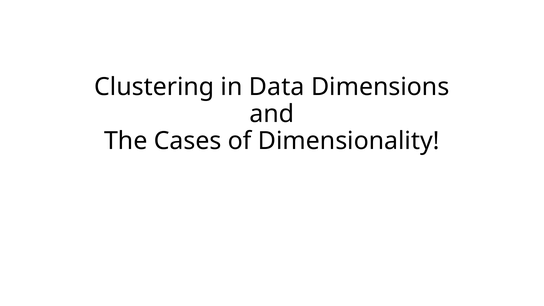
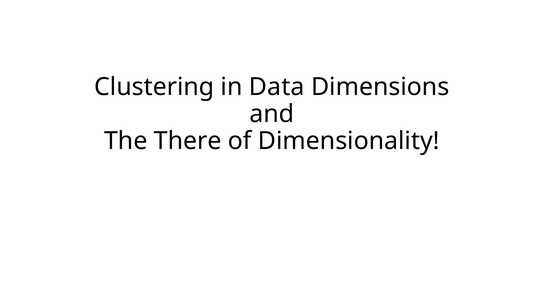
Cases: Cases -> There
